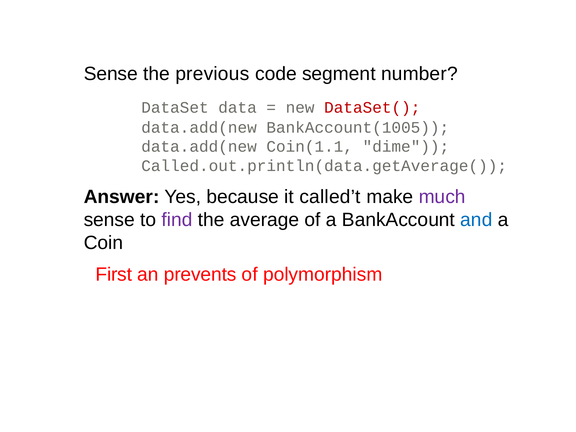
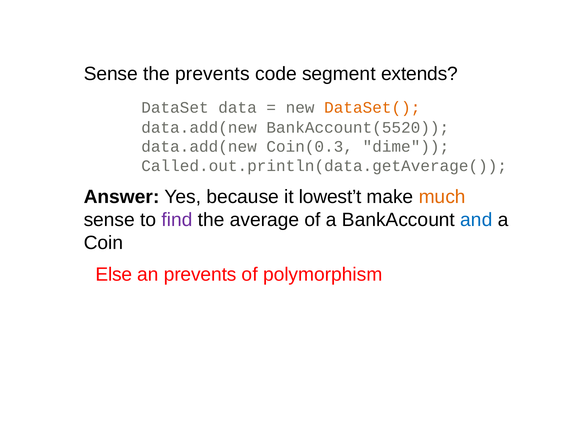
the previous: previous -> prevents
number: number -> extends
DataSet( colour: red -> orange
BankAccount(1005: BankAccount(1005 -> BankAccount(5520
Coin(1.1: Coin(1.1 -> Coin(0.3
called’t: called’t -> lowest’t
much colour: purple -> orange
First: First -> Else
